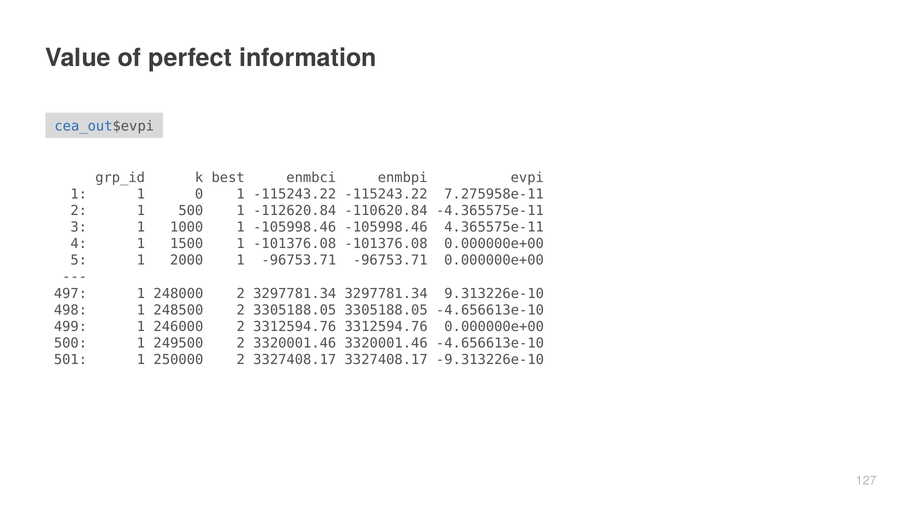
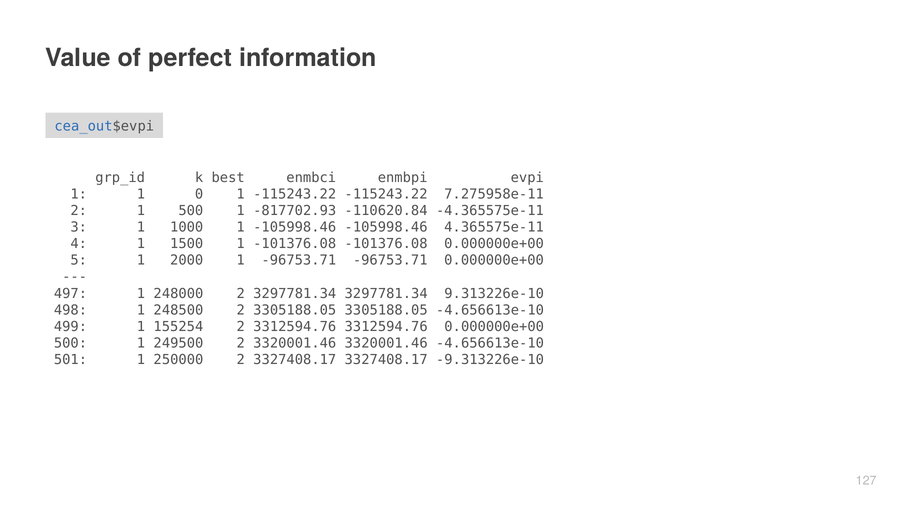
-112620.84: -112620.84 -> -817702.93
246000: 246000 -> 155254
